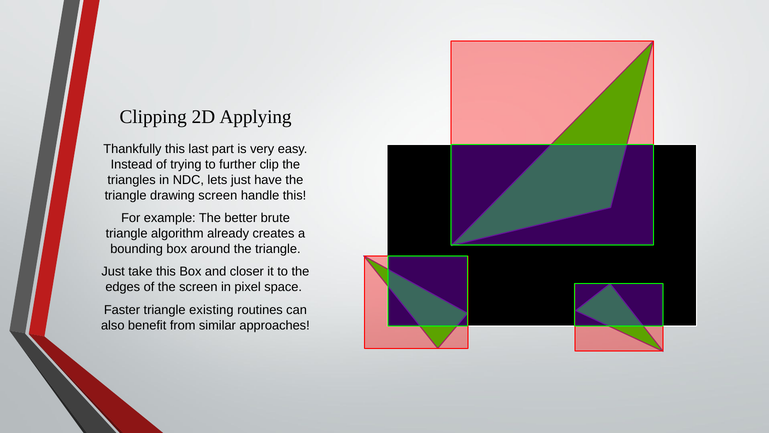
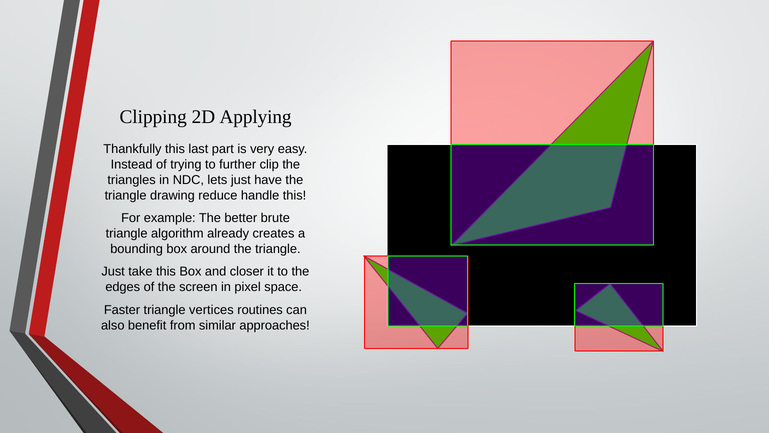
drawing screen: screen -> reduce
existing: existing -> vertices
